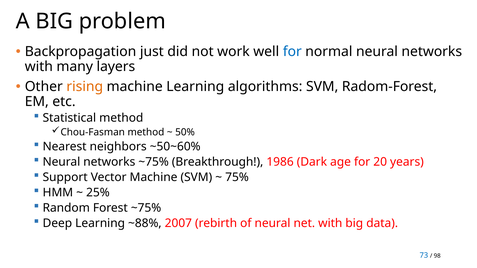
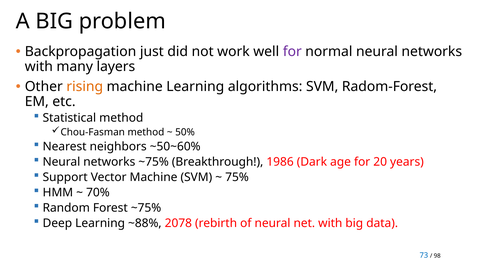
for at (292, 52) colour: blue -> purple
25%: 25% -> 70%
2007: 2007 -> 2078
